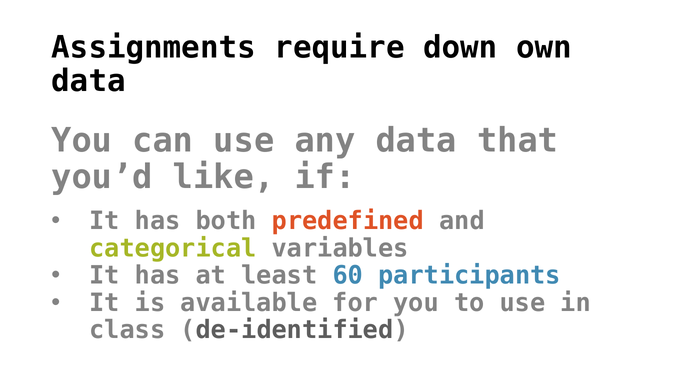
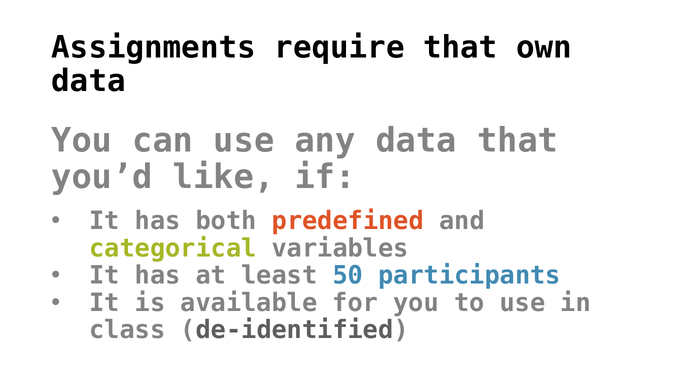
require down: down -> that
60: 60 -> 50
